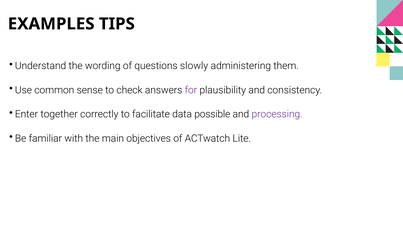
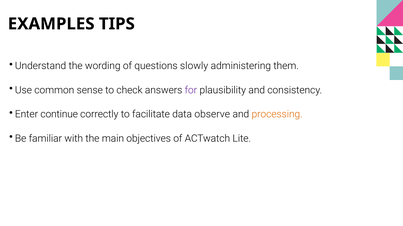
together: together -> continue
possible: possible -> observe
processing colour: purple -> orange
